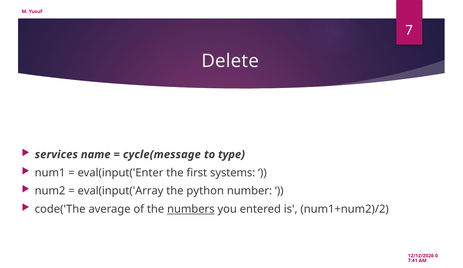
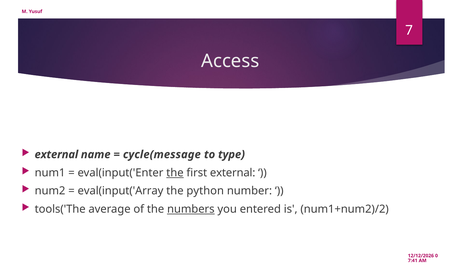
Delete: Delete -> Access
services at (56, 155): services -> external
the at (175, 173) underline: none -> present
first systems: systems -> external
code('The: code('The -> tools('The
